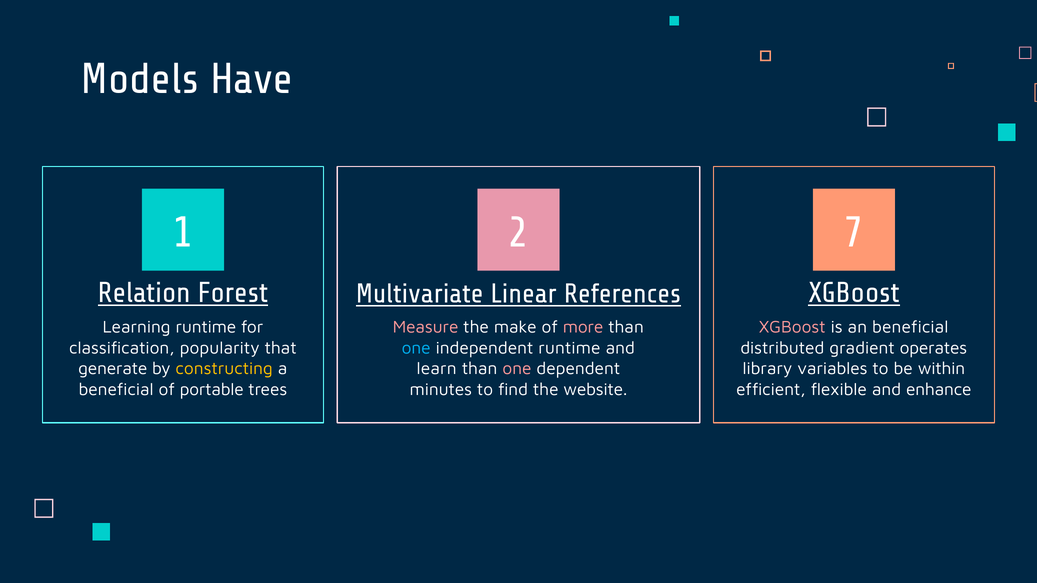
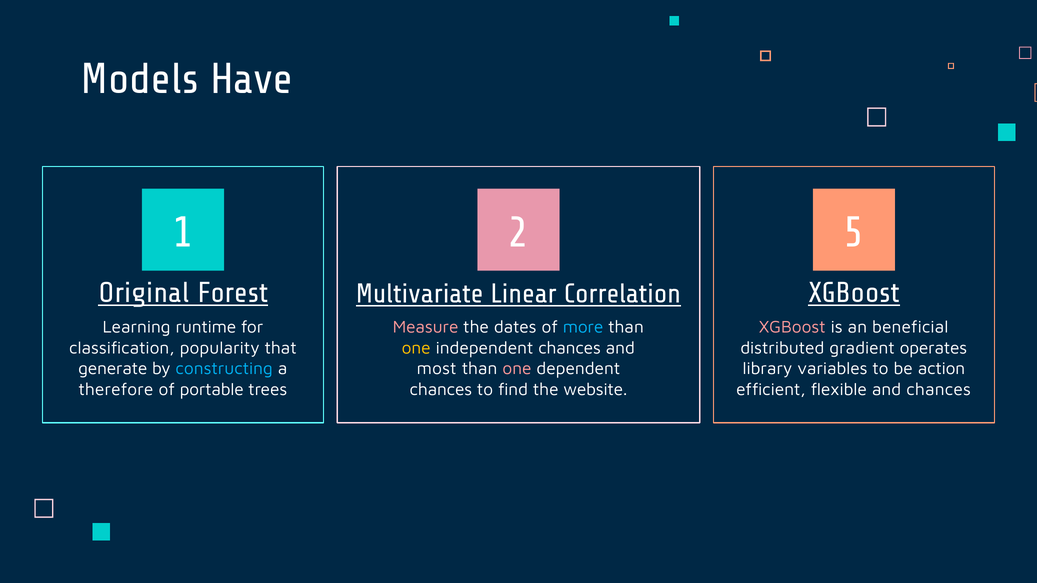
7: 7 -> 5
Relation: Relation -> Original
References: References -> Correlation
make: make -> dates
more colour: pink -> light blue
one at (416, 348) colour: light blue -> yellow
independent runtime: runtime -> chances
constructing colour: yellow -> light blue
learn: learn -> most
within: within -> action
beneficial at (116, 390): beneficial -> therefore
minutes at (441, 390): minutes -> chances
and enhance: enhance -> chances
